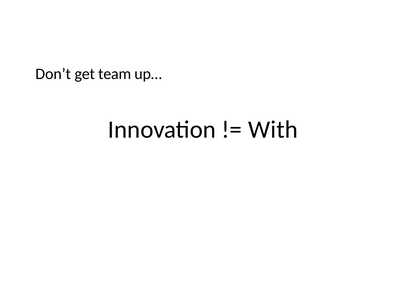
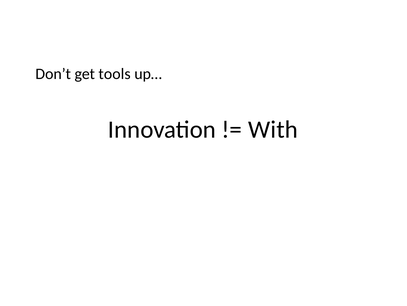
team: team -> tools
